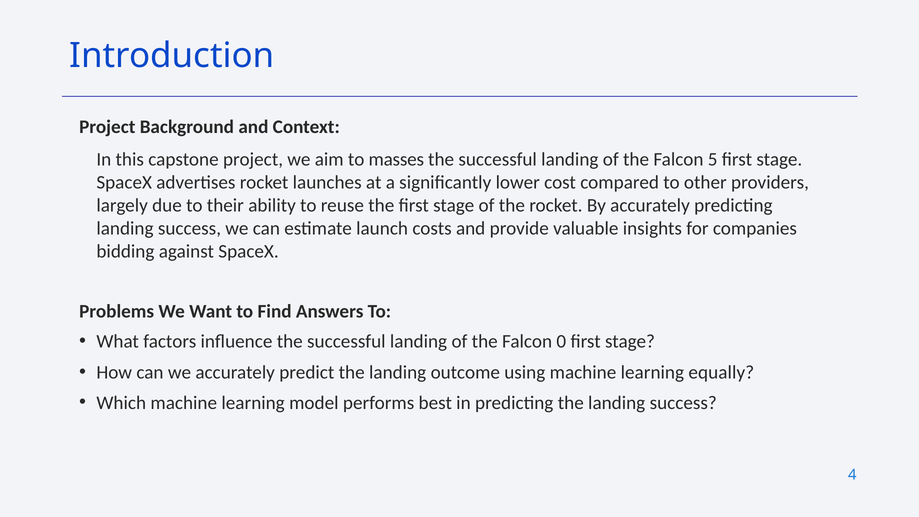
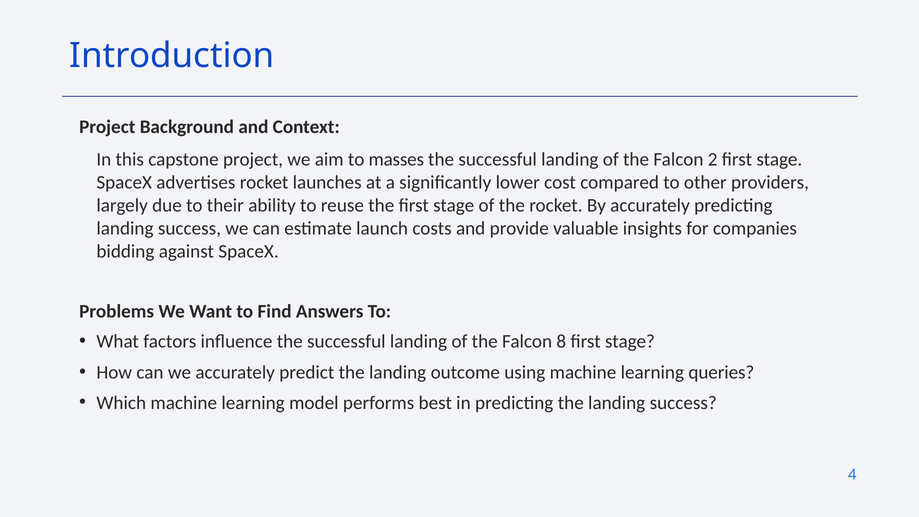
5: 5 -> 2
0: 0 -> 8
equally: equally -> queries
